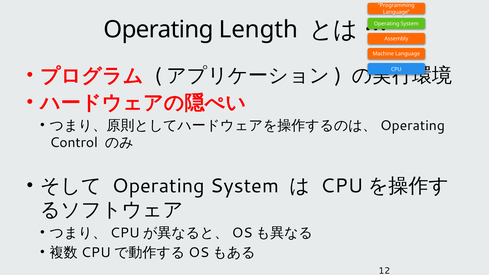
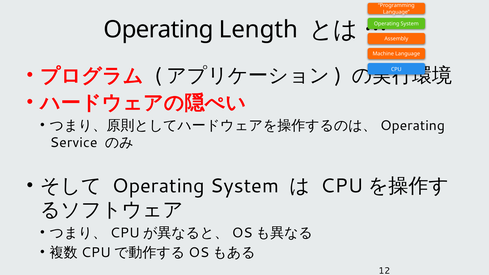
Control: Control -> Service
